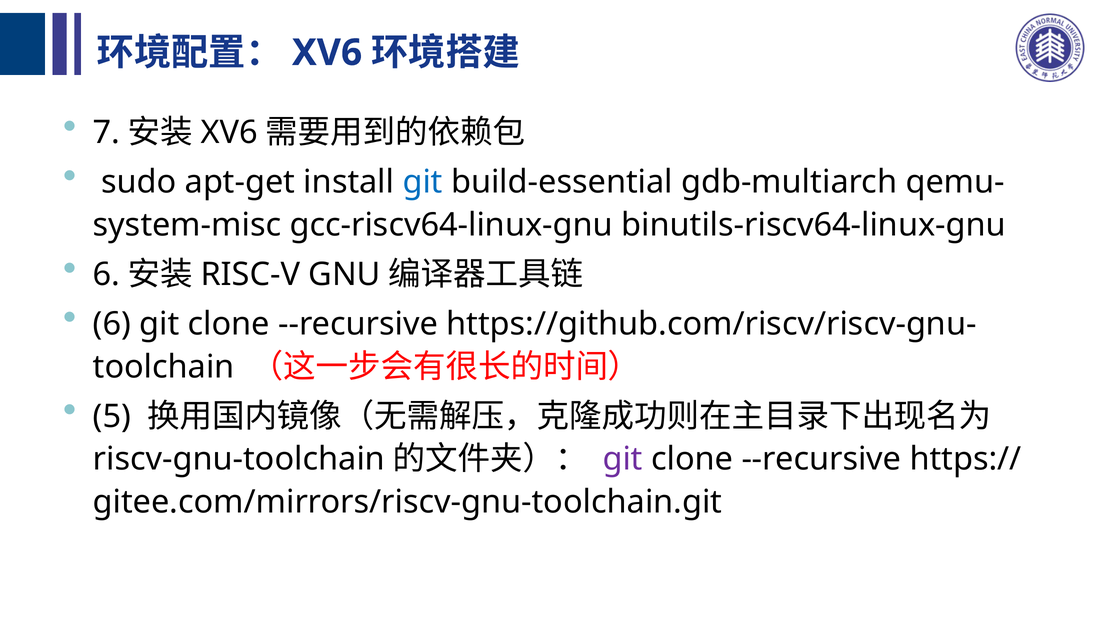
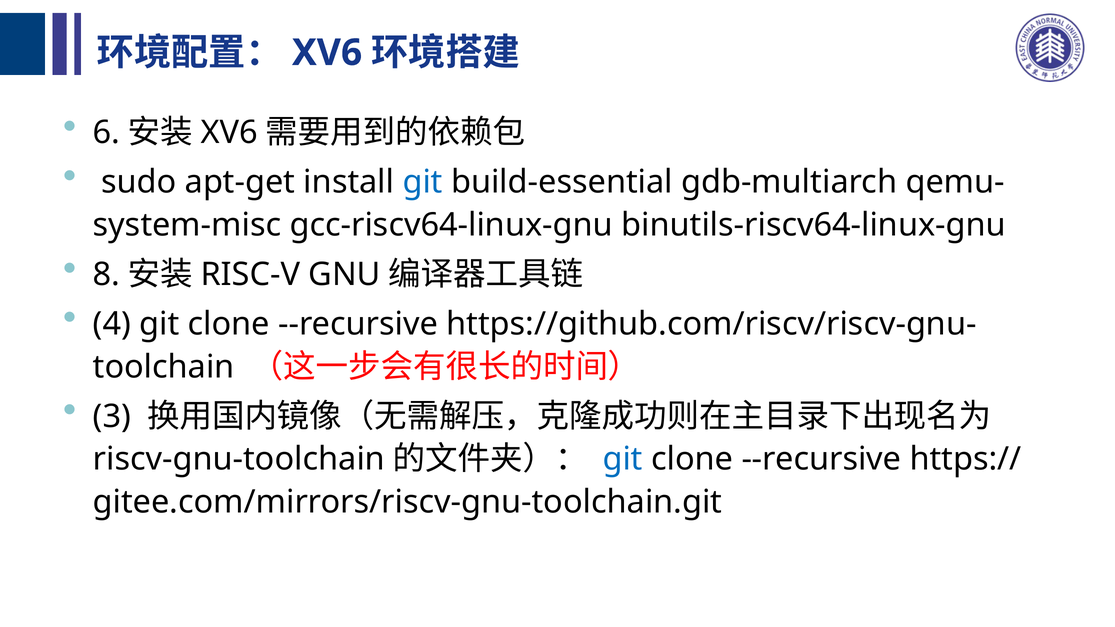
7: 7 -> 6
6 at (107, 275): 6 -> 8
6 at (112, 324): 6 -> 4
5: 5 -> 3
git at (623, 459) colour: purple -> blue
